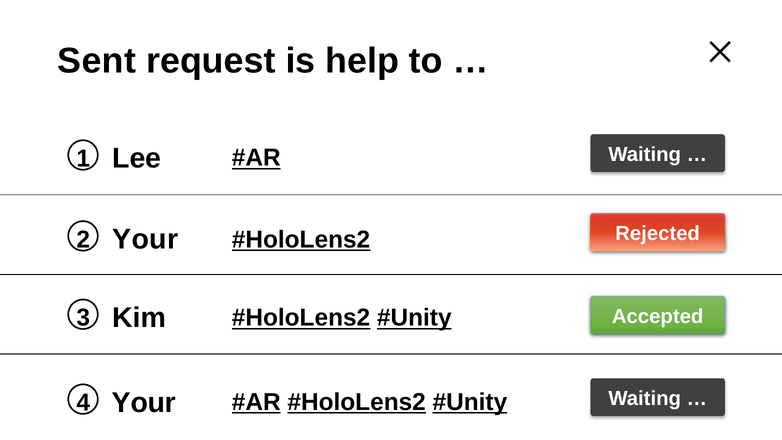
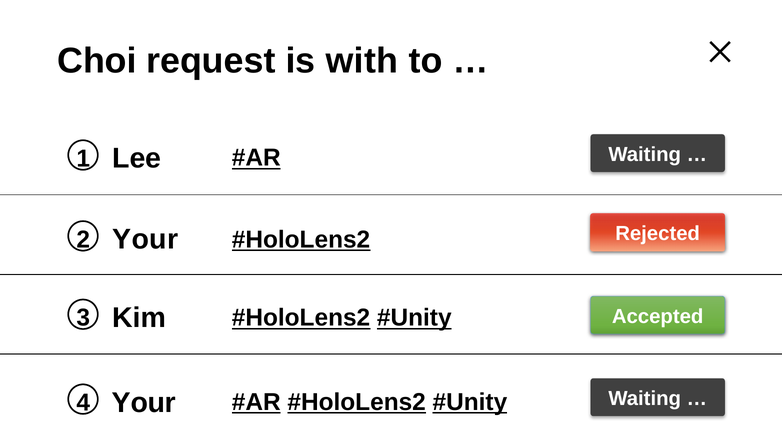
Sent: Sent -> Choi
help: help -> with
